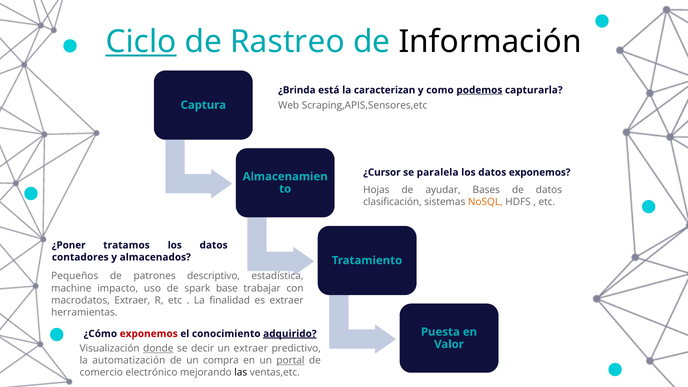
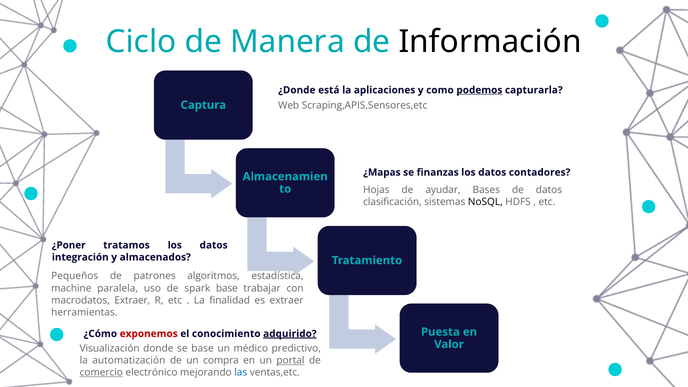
Ciclo underline: present -> none
Rastreo: Rastreo -> Manera
¿Brinda: ¿Brinda -> ¿Donde
caracterizan: caracterizan -> aplicaciones
¿Cursor: ¿Cursor -> ¿Mapas
paralela: paralela -> finanzas
datos exponemos: exponemos -> contadores
NoSQL colour: orange -> black
contadores: contadores -> integración
descriptivo: descriptivo -> algoritmos
impacto: impacto -> paralela
donde underline: present -> none
se decir: decir -> base
un extraer: extraer -> médico
comercio underline: none -> present
las colour: black -> blue
